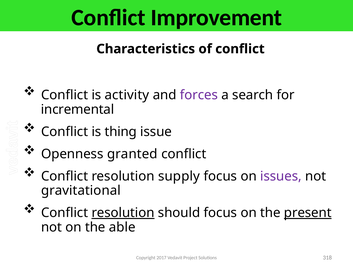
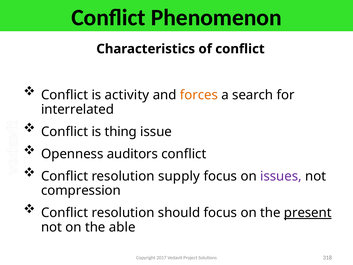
Improvement: Improvement -> Phenomenon
forces colour: purple -> orange
incremental: incremental -> interrelated
granted: granted -> auditors
gravitational: gravitational -> compression
resolution at (123, 213) underline: present -> none
